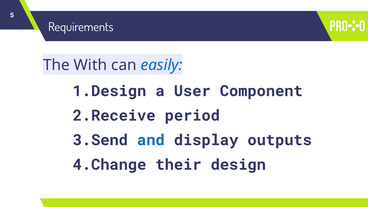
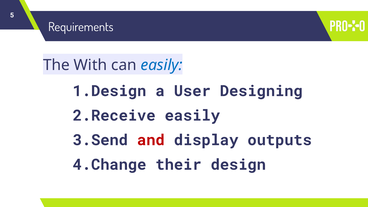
Component: Component -> Designing
period at (192, 116): period -> easily
and colour: blue -> red
